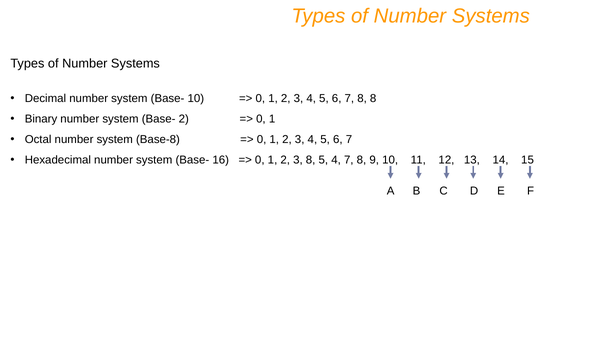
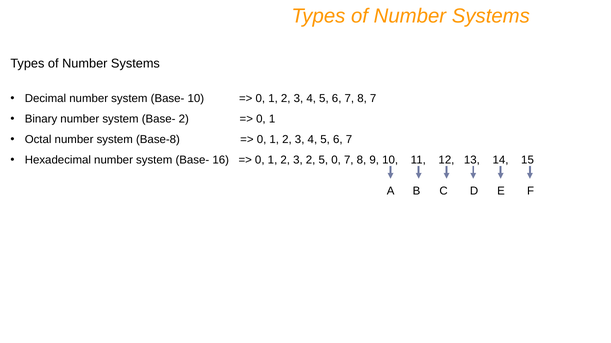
8 8: 8 -> 7
3 8: 8 -> 2
5 4: 4 -> 0
